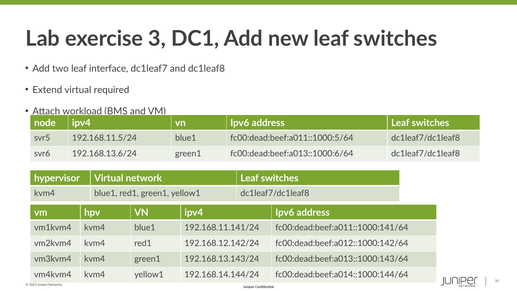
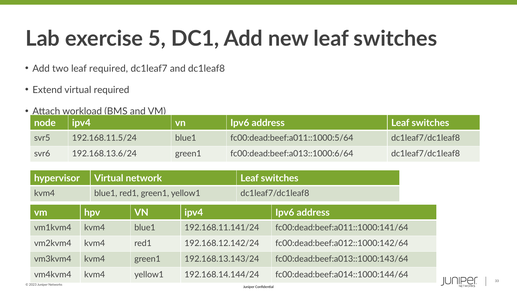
3: 3 -> 5
leaf interface: interface -> required
